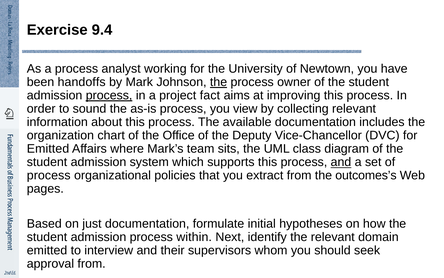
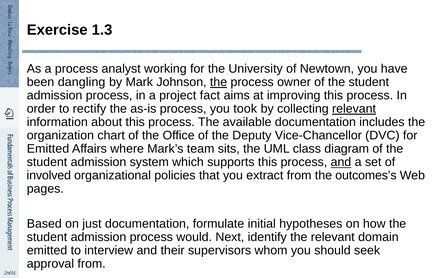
9.4: 9.4 -> 1.3
handoffs: handoffs -> dangling
process at (109, 95) underline: present -> none
sound: sound -> rectify
view: view -> took
relevant at (354, 109) underline: none -> present
process at (49, 175): process -> involved
within: within -> would
